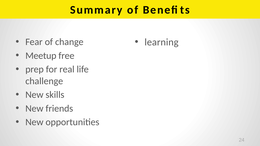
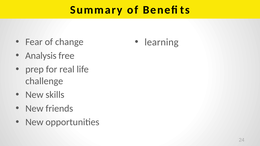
Meetup: Meetup -> Analysis
